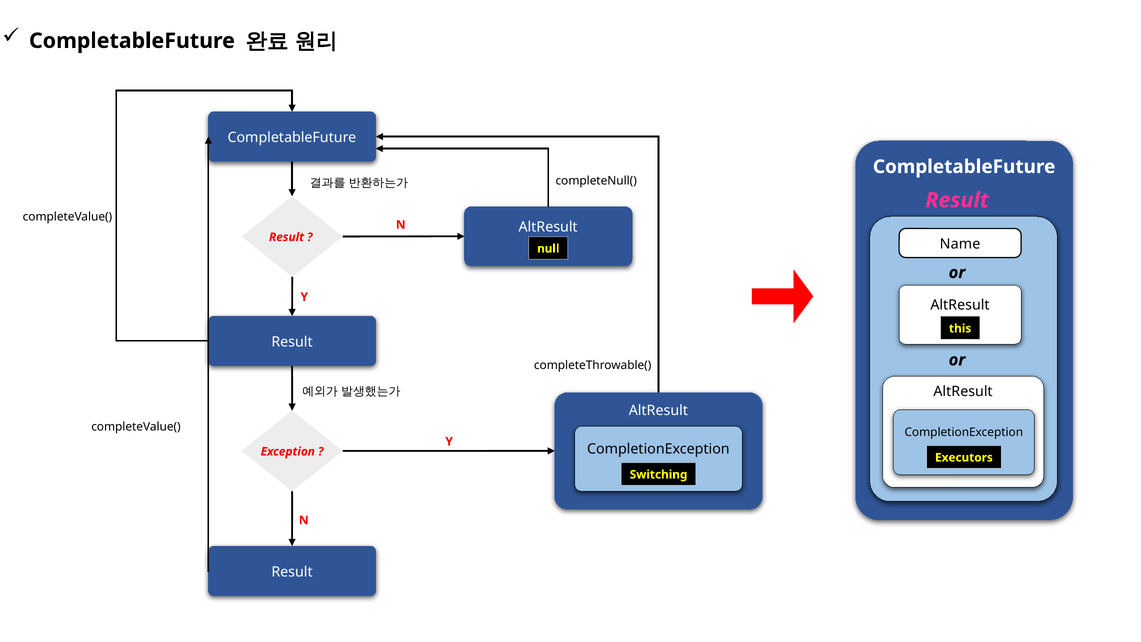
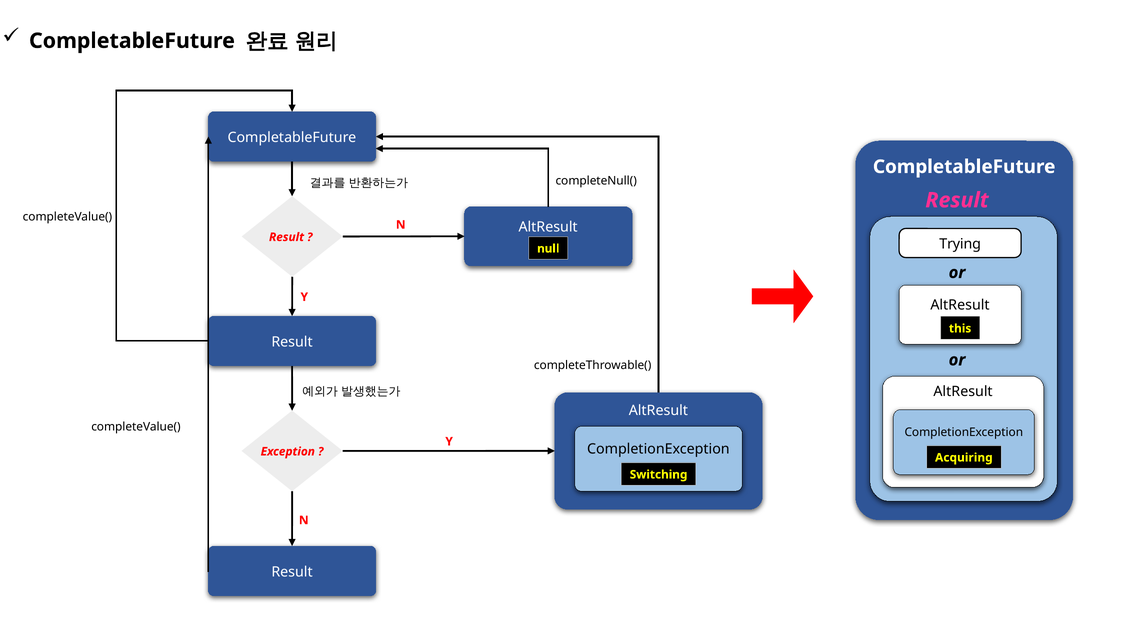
Name: Name -> Trying
Executors: Executors -> Acquiring
